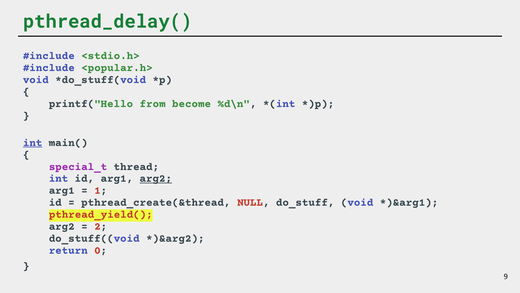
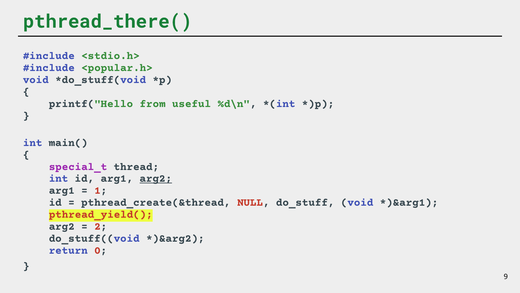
pthread_delay(: pthread_delay( -> pthread_there(
become: become -> useful
int at (33, 142) underline: present -> none
